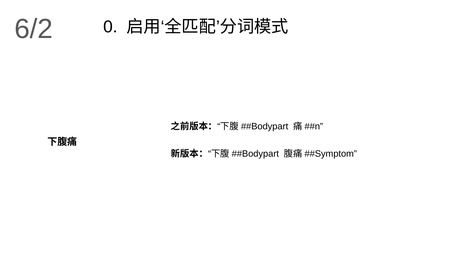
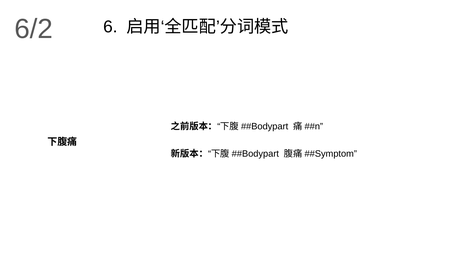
0: 0 -> 6
